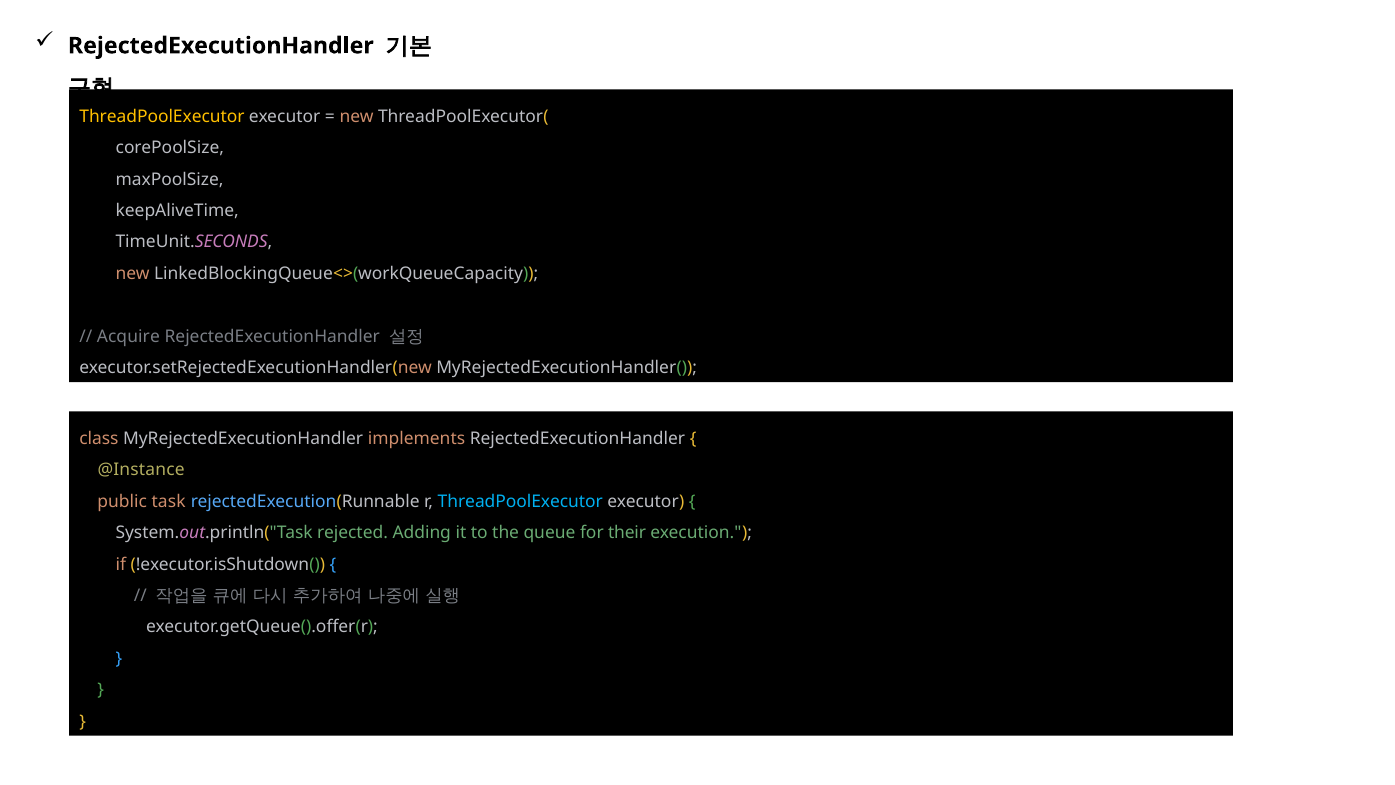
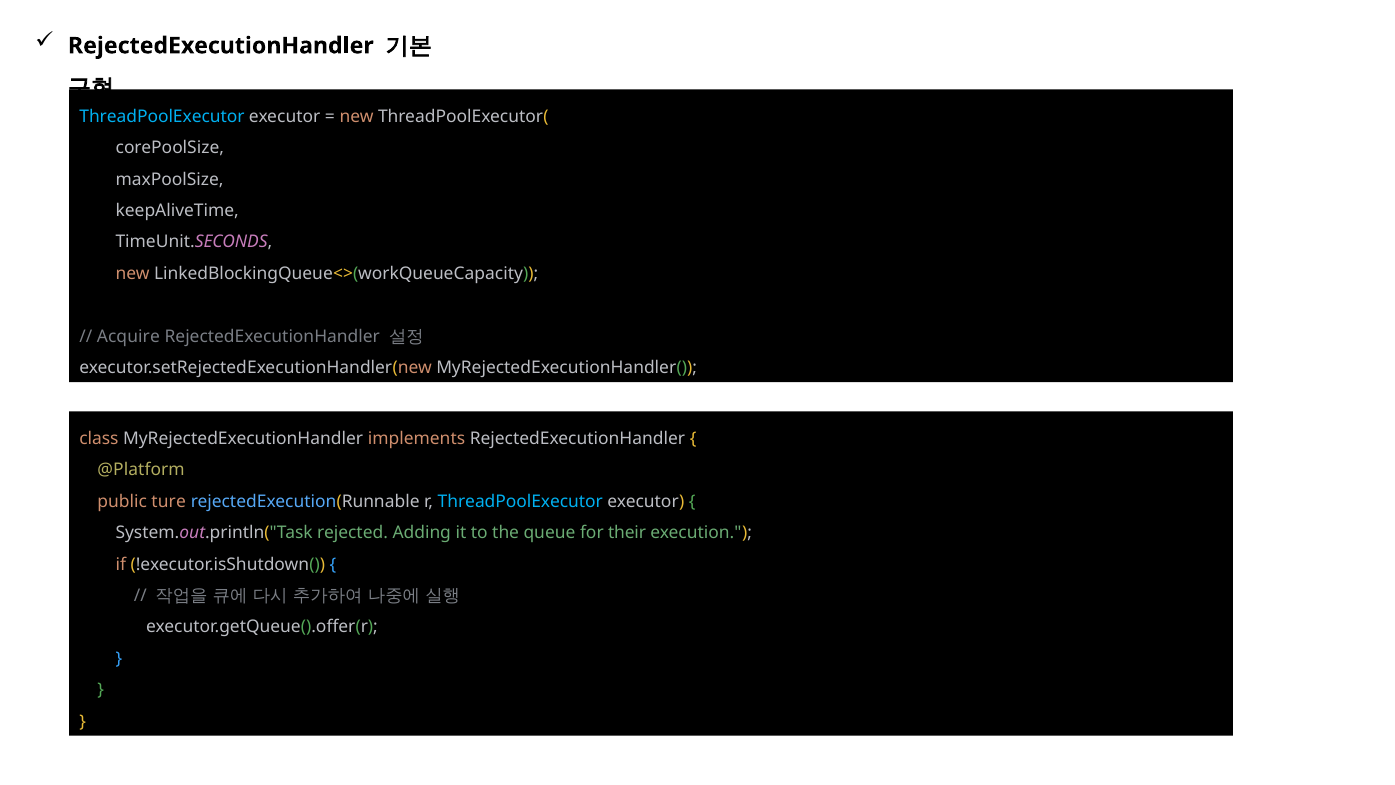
ThreadPoolExecutor at (162, 117) colour: yellow -> light blue
@Instance: @Instance -> @Platform
task: task -> ture
